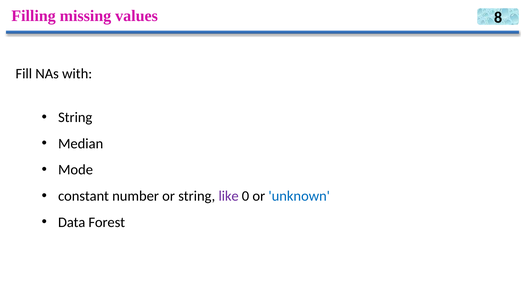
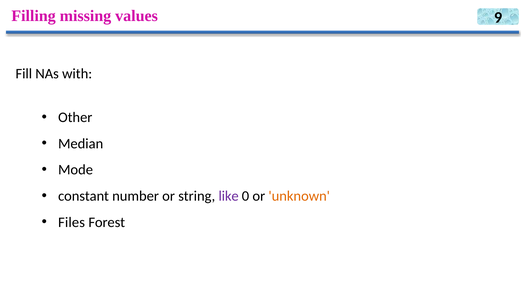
8: 8 -> 9
String at (75, 117): String -> Other
unknown colour: blue -> orange
Data: Data -> Files
